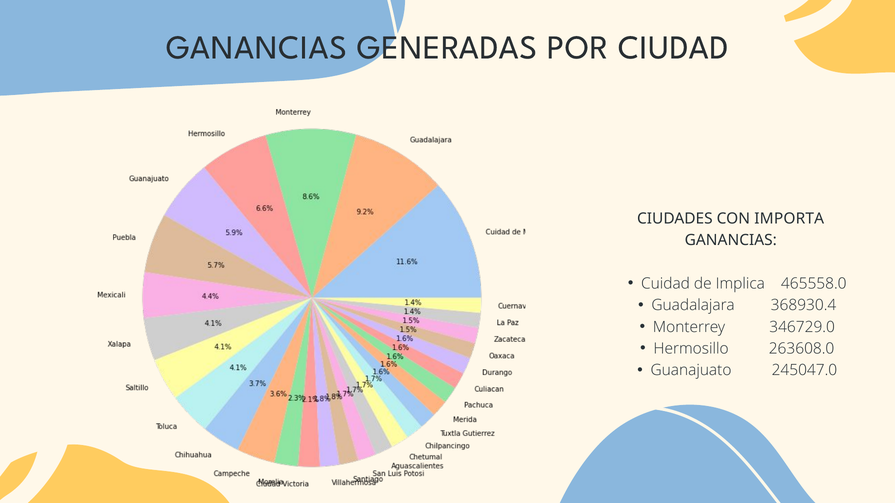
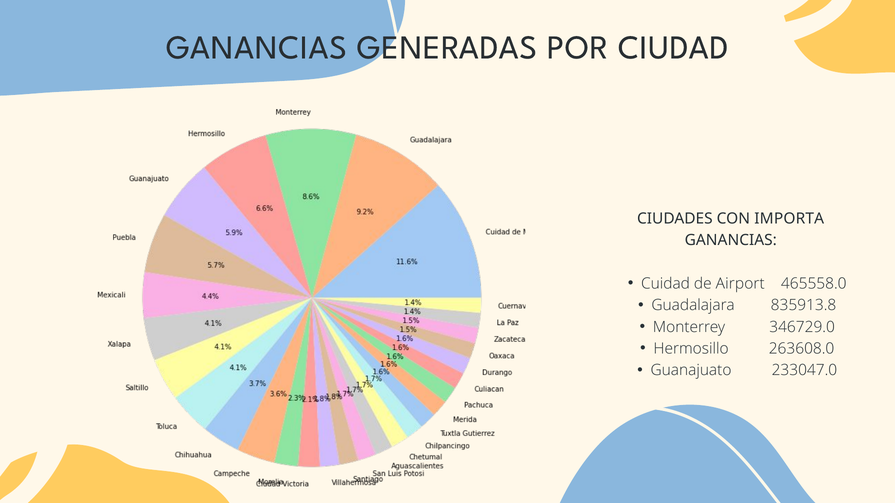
Implica: Implica -> Airport
368930.4: 368930.4 -> 835913.8
245047.0: 245047.0 -> 233047.0
